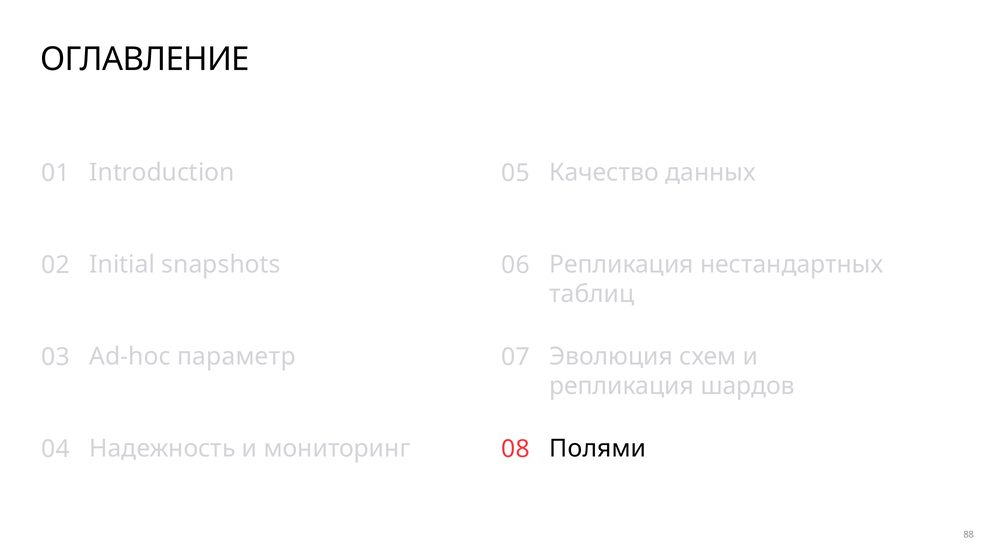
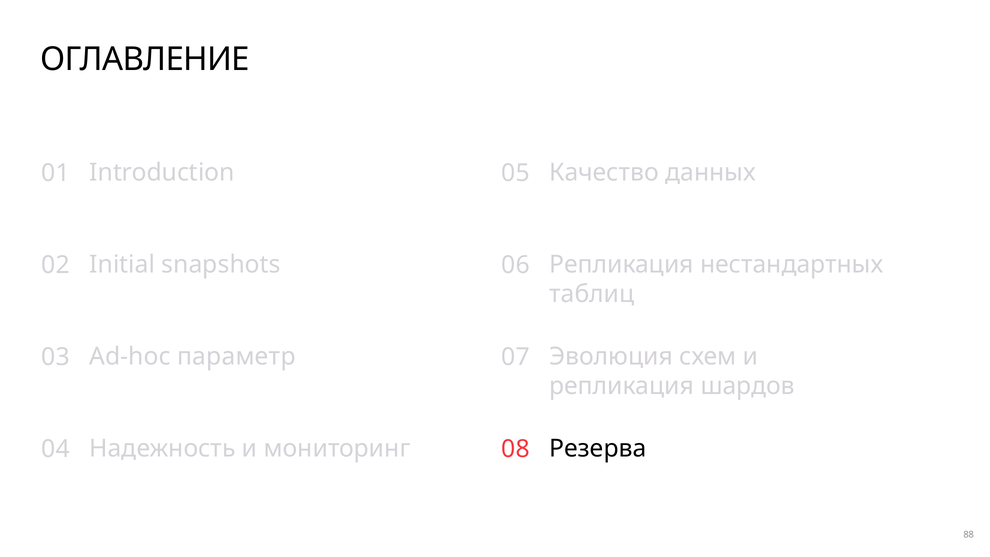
Полями: Полями -> Резерва
